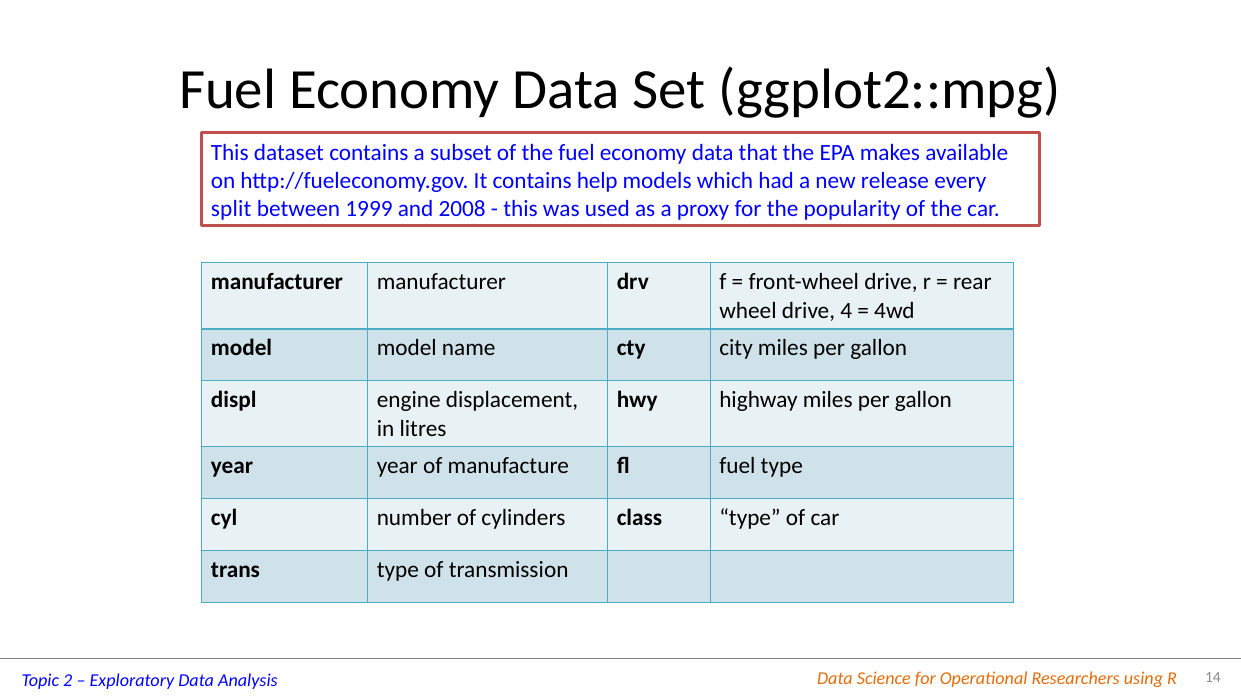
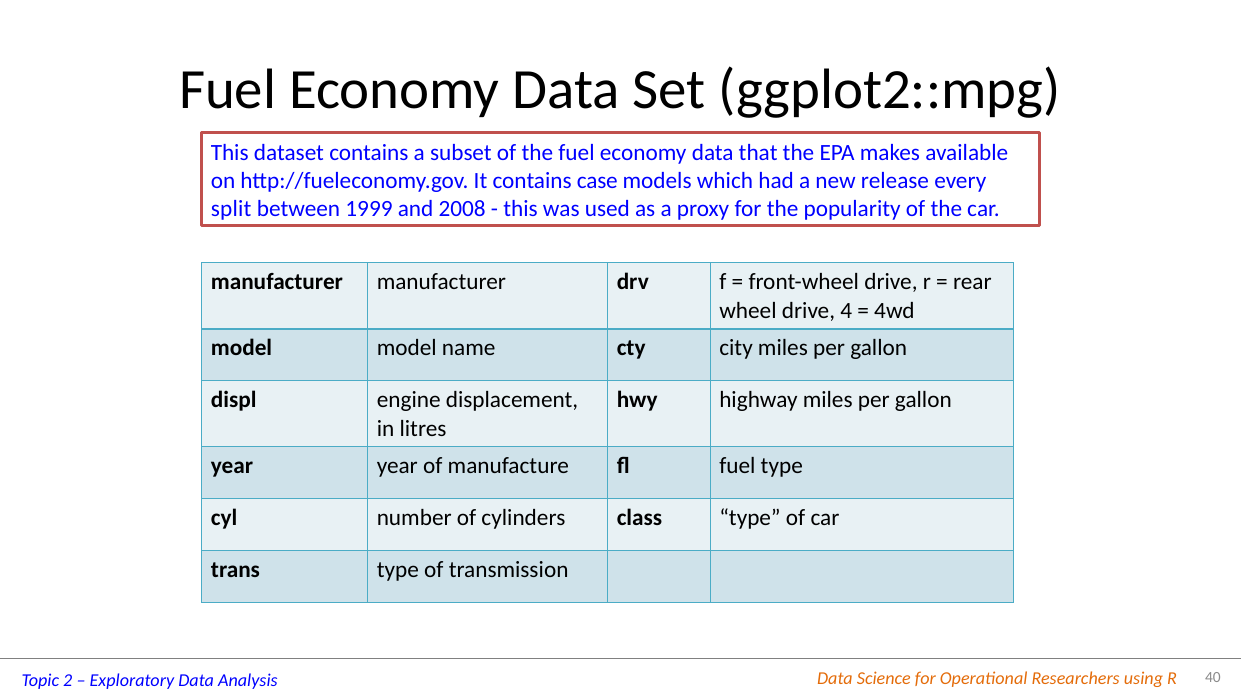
help: help -> case
14: 14 -> 40
